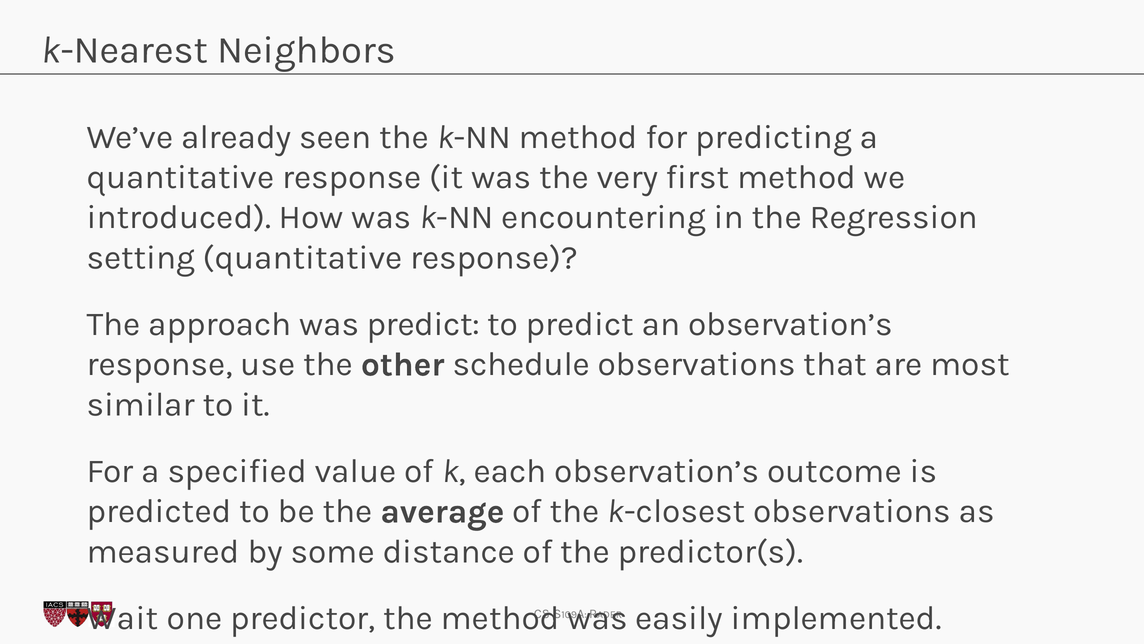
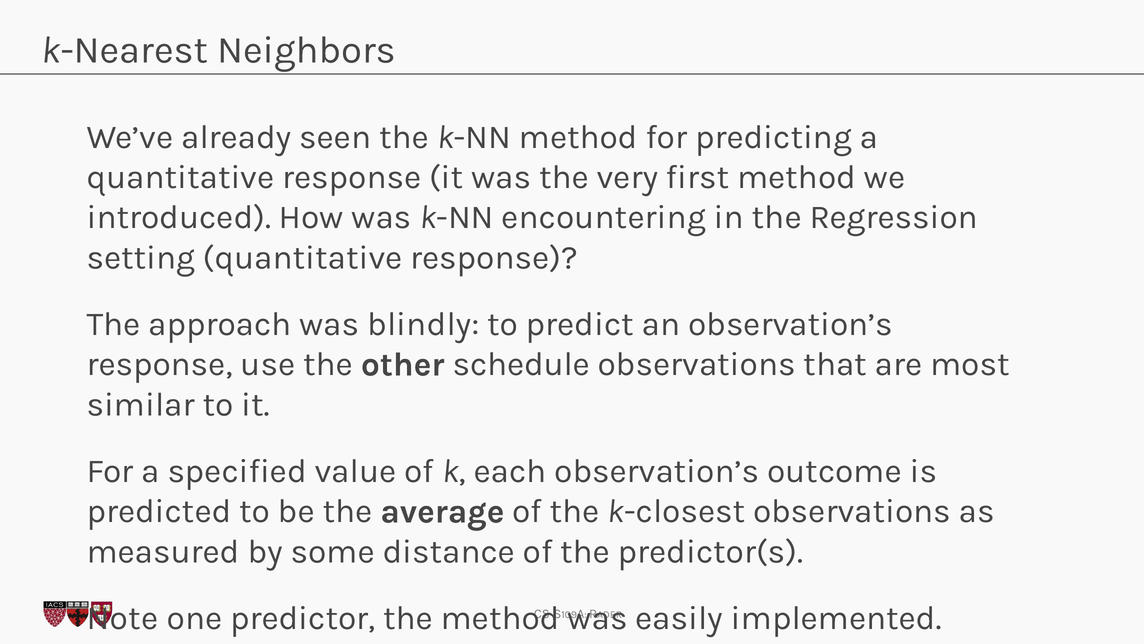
was predict: predict -> blindly
Wait: Wait -> Note
